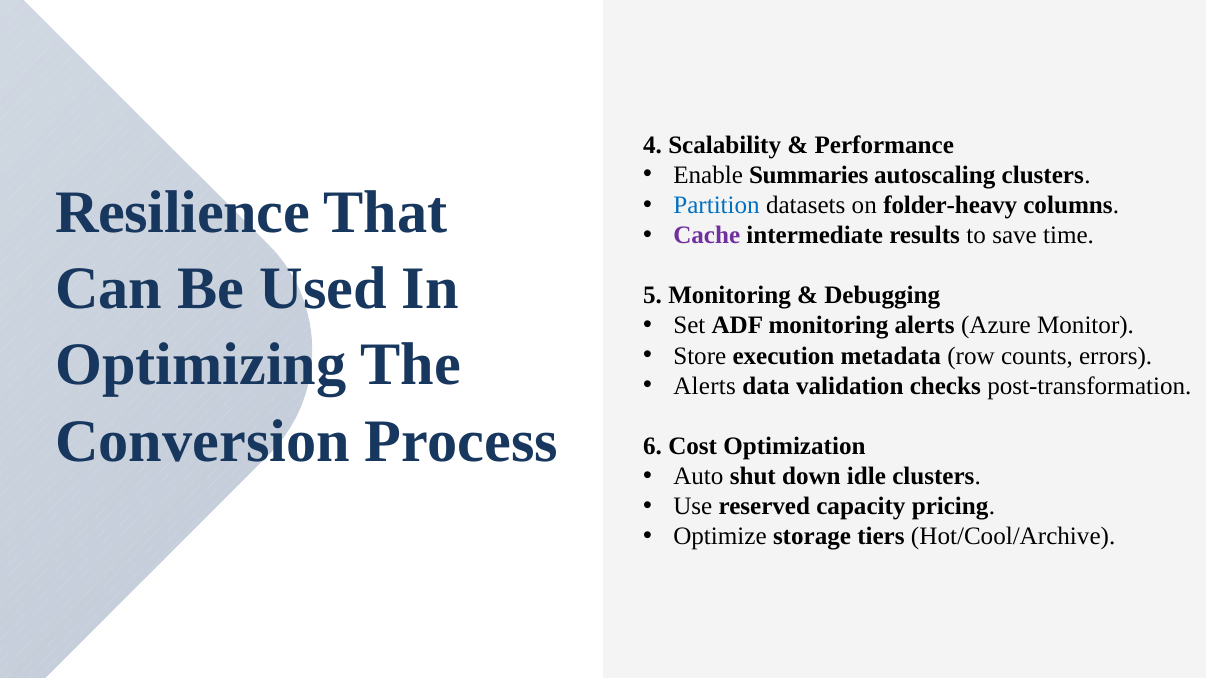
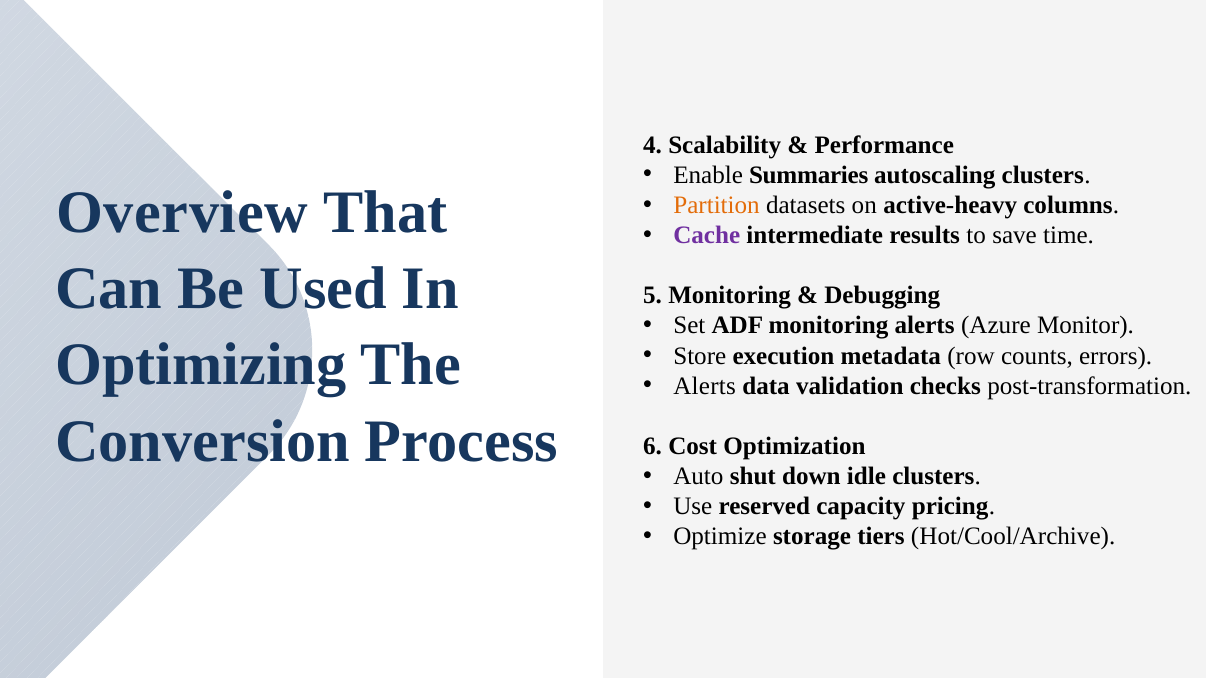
Resilience: Resilience -> Overview
Partition colour: blue -> orange
folder-heavy: folder-heavy -> active-heavy
